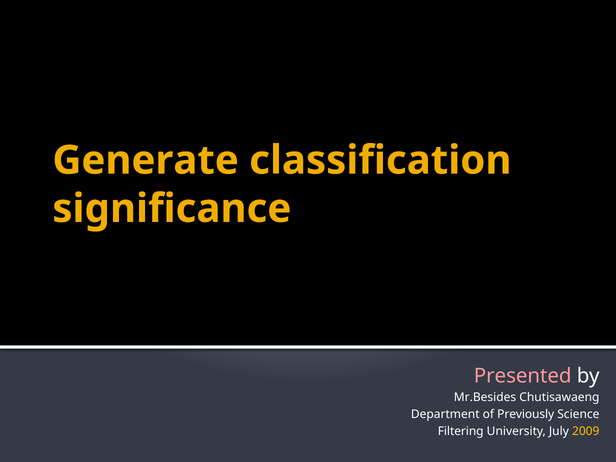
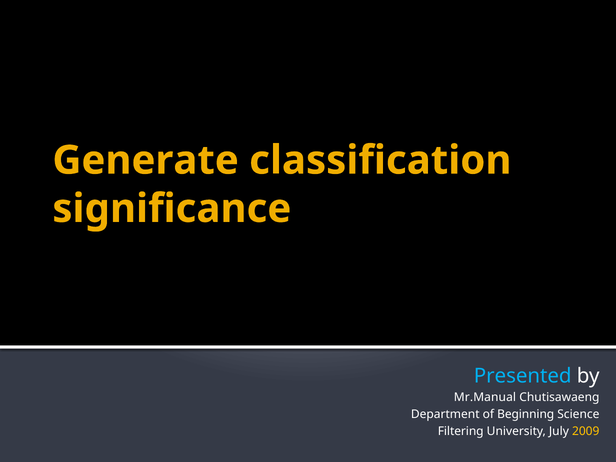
Presented colour: pink -> light blue
Mr.Besides: Mr.Besides -> Mr.Manual
Previously: Previously -> Beginning
